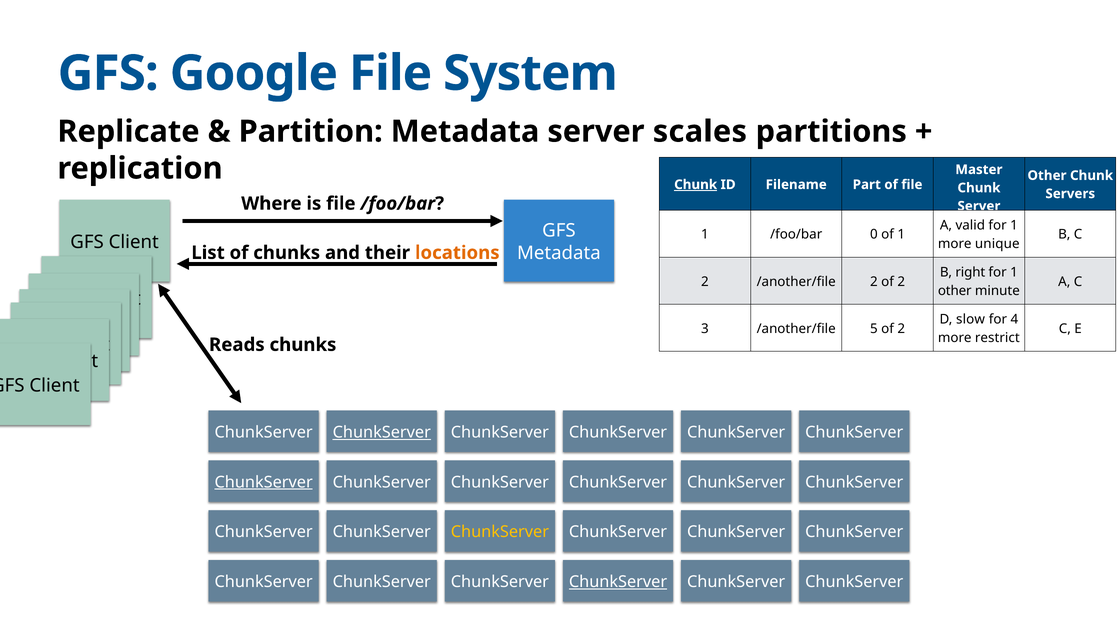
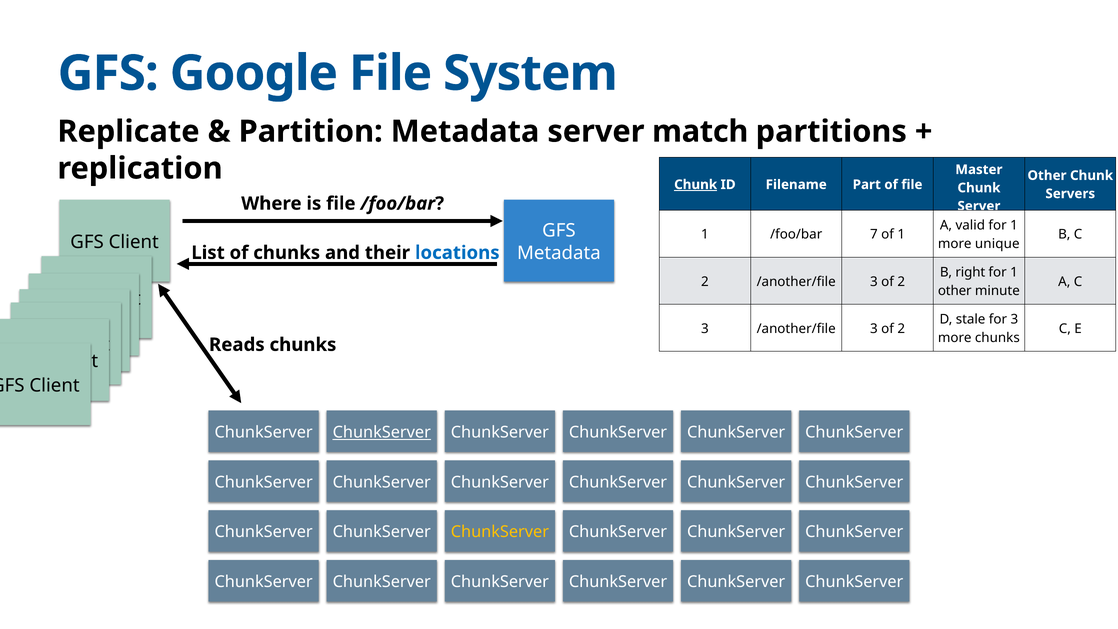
scales: scales -> match
0: 0 -> 7
locations colour: orange -> blue
2 /another/file 2: 2 -> 3
slow: slow -> stale
for 4: 4 -> 3
3 /another/file 5: 5 -> 3
more restrict: restrict -> chunks
ChunkServer at (264, 482) underline: present -> none
ChunkServer at (618, 582) underline: present -> none
